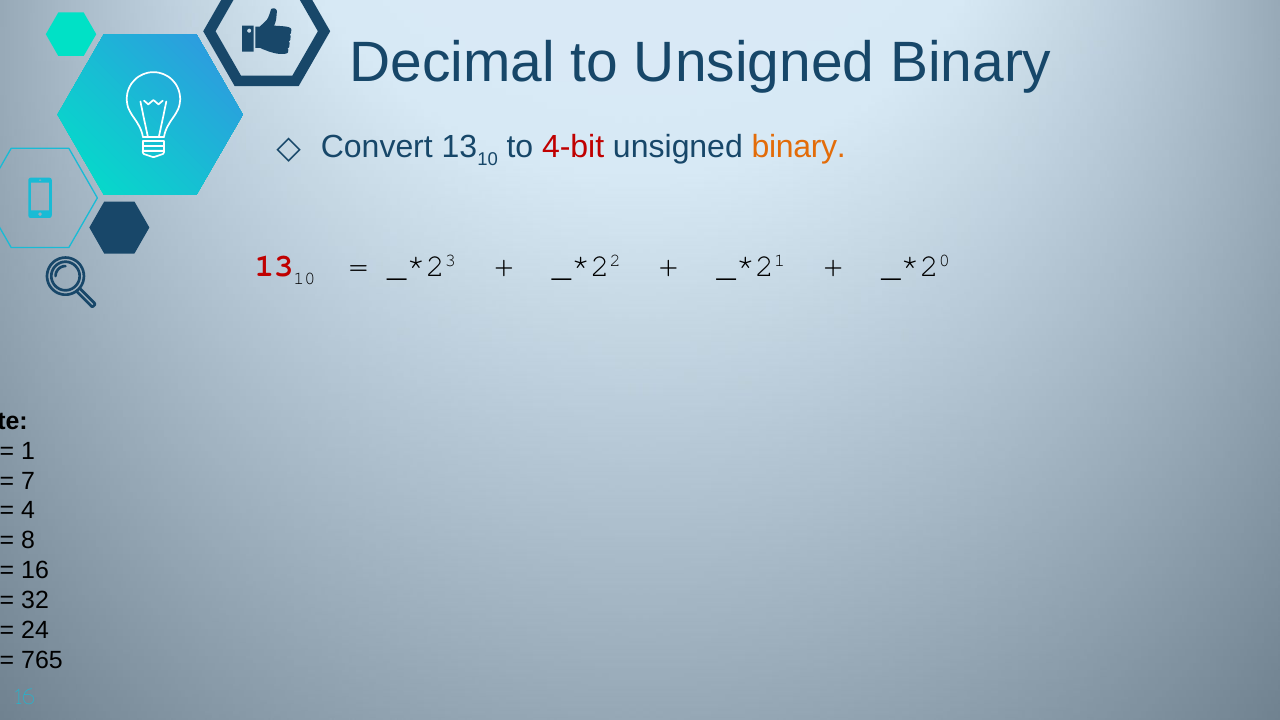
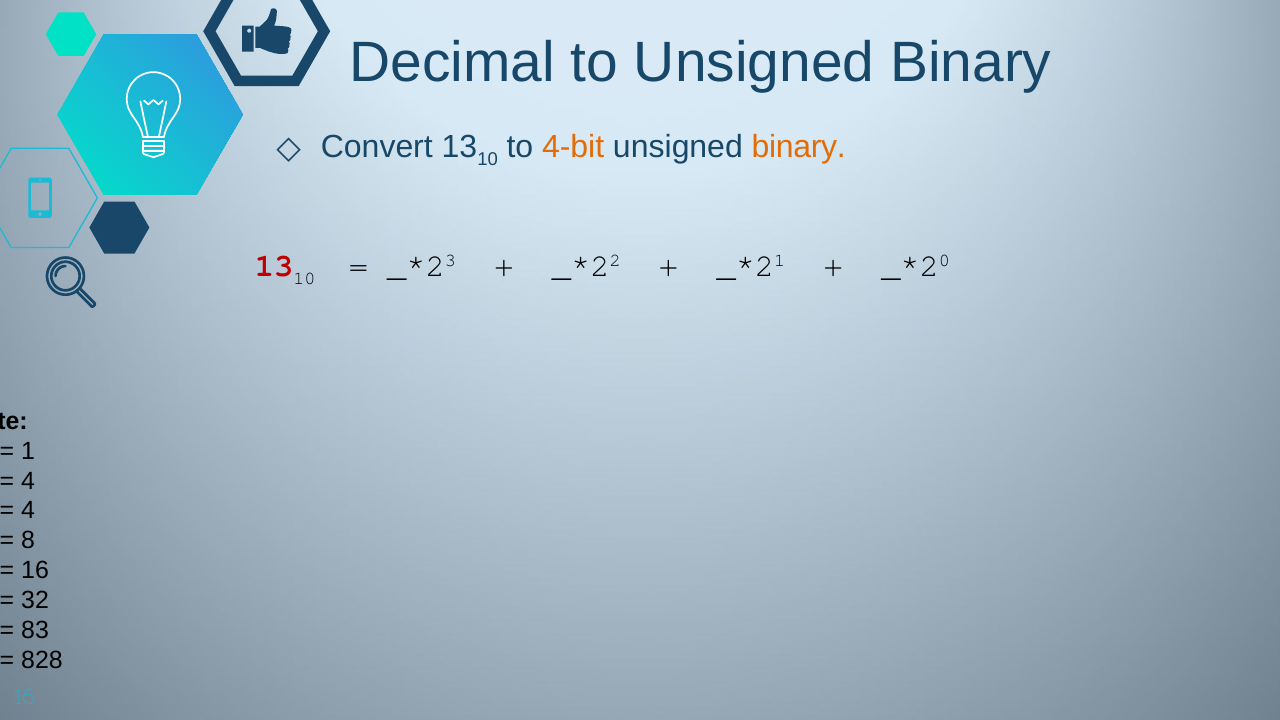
4-bit colour: red -> orange
7 at (28, 481): 7 -> 4
24 at (35, 630): 24 -> 83
765: 765 -> 828
